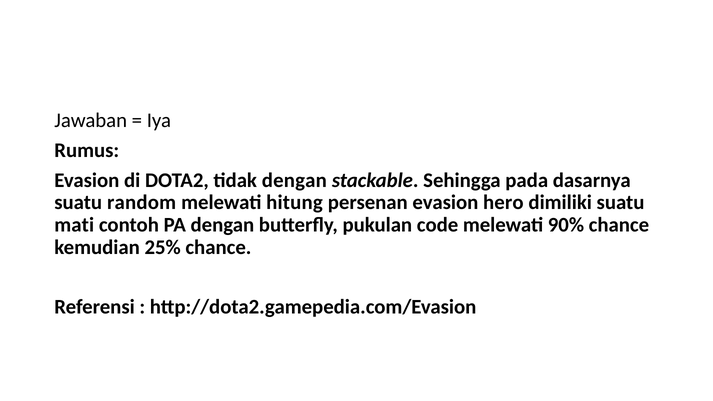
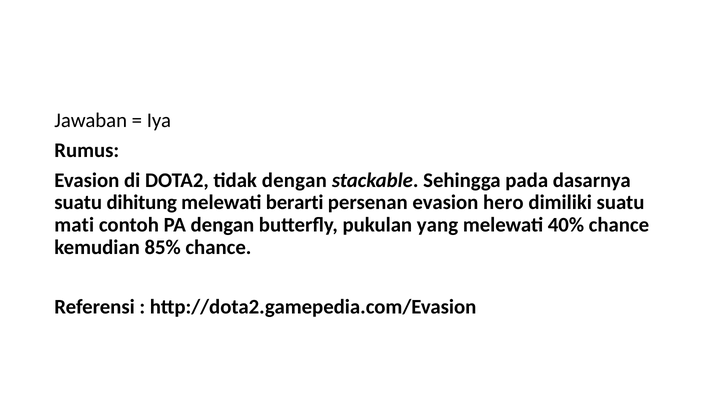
random: random -> dihitung
hitung: hitung -> berarti
code: code -> yang
90%: 90% -> 40%
25%: 25% -> 85%
